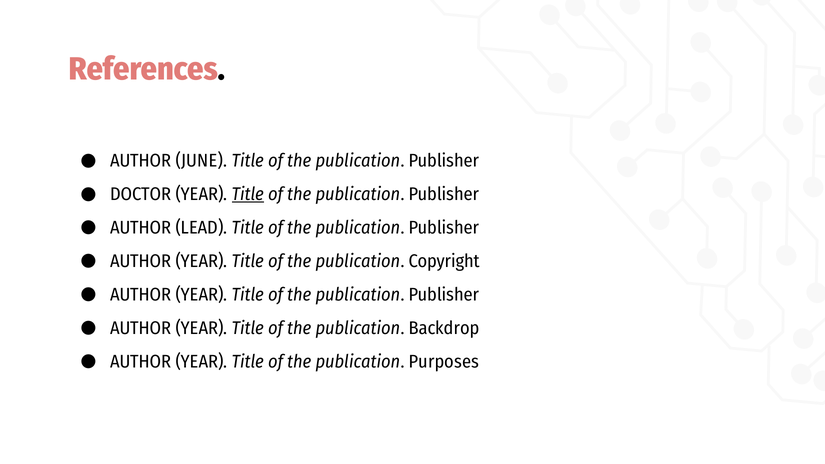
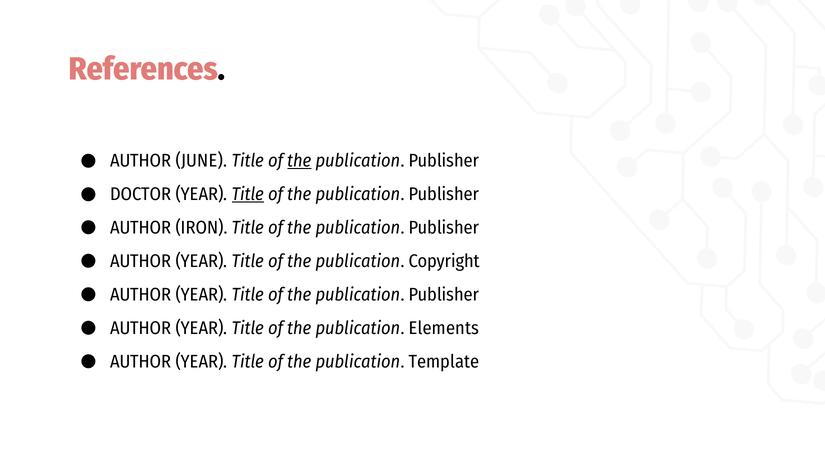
the at (299, 161) underline: none -> present
LEAD: LEAD -> IRON
Backdrop: Backdrop -> Elements
Purposes: Purposes -> Template
